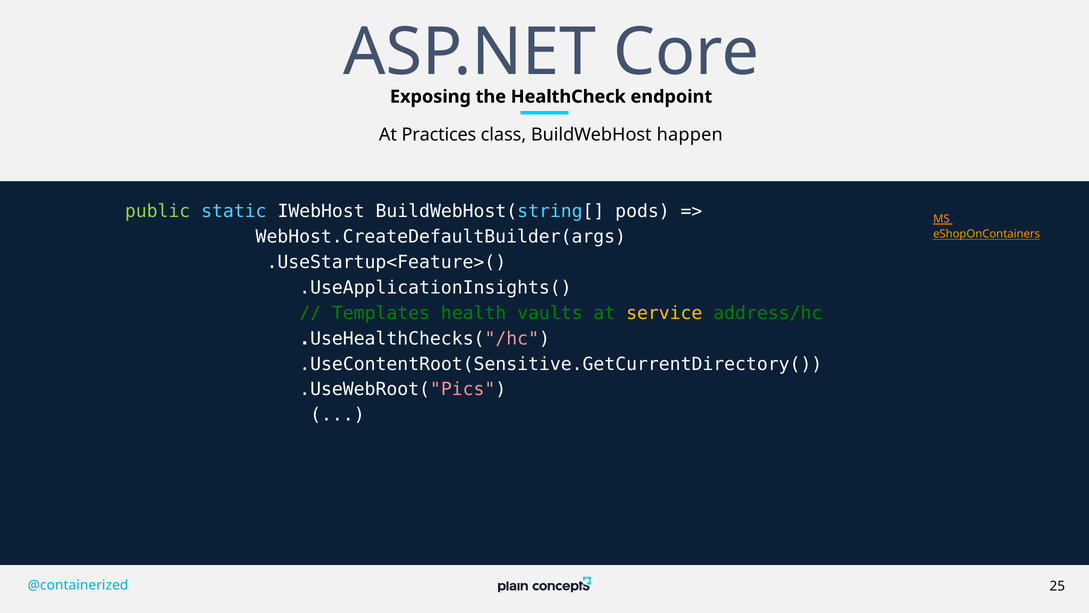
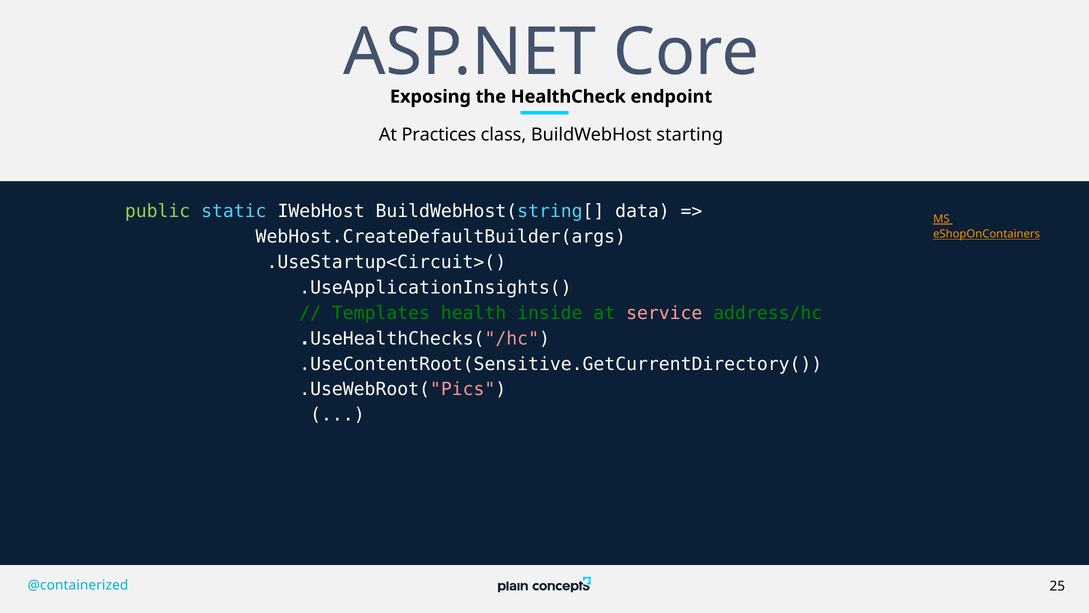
happen: happen -> starting
pods: pods -> data
.UseStartup<Feature>(: .UseStartup<Feature>( -> .UseStartup<Circuit>(
vaults: vaults -> inside
service colour: yellow -> pink
